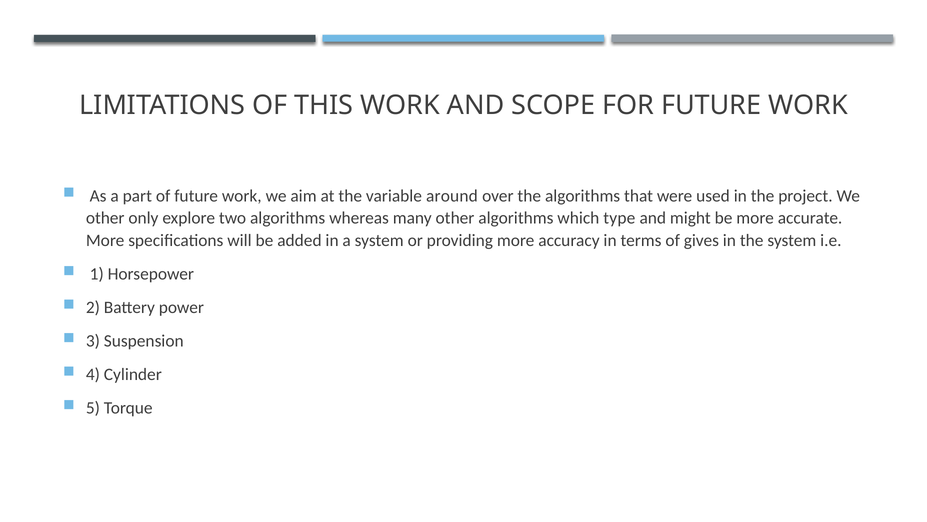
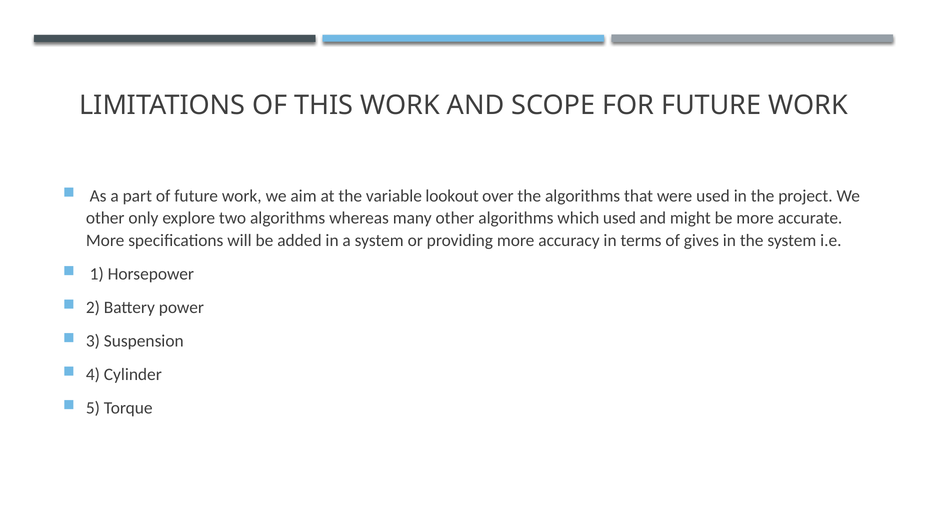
around: around -> lookout
which type: type -> used
